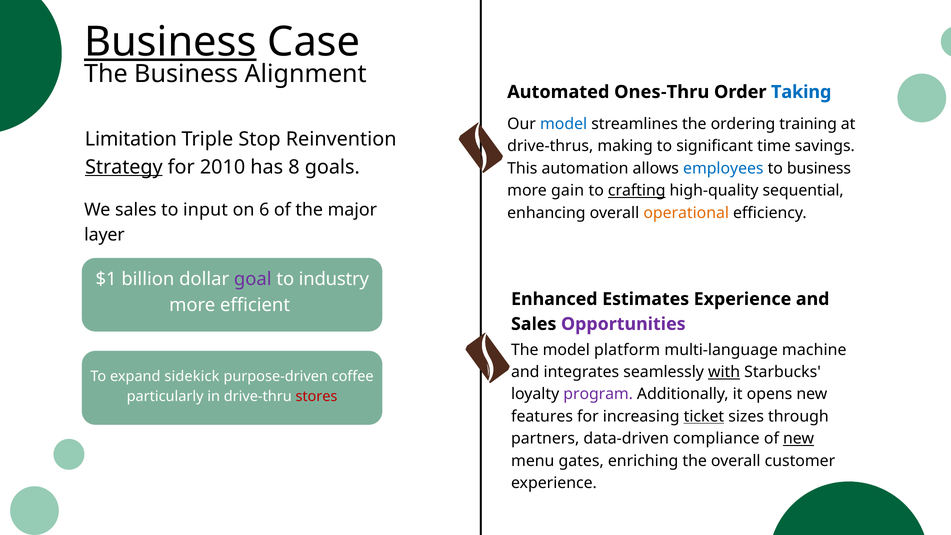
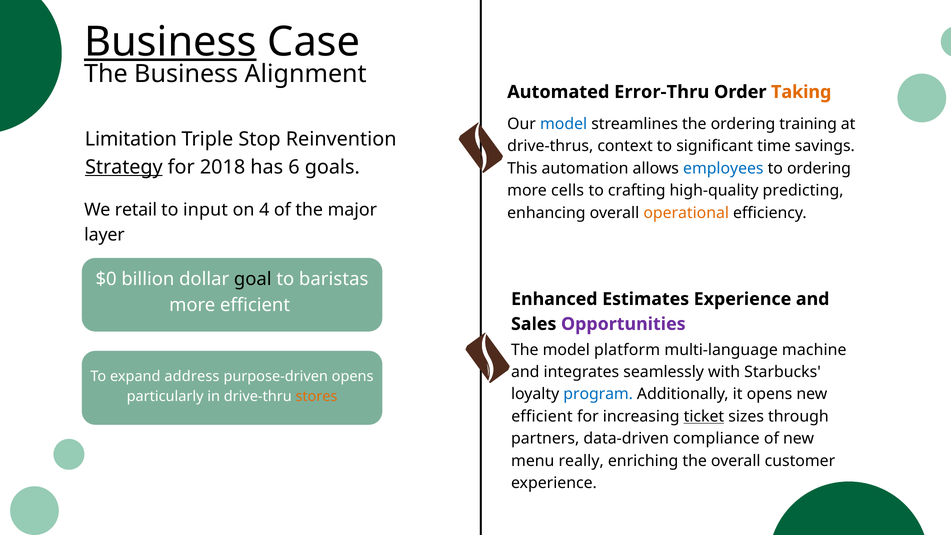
Ones-Thru: Ones-Thru -> Error-Thru
Taking colour: blue -> orange
making: making -> context
2010: 2010 -> 2018
8: 8 -> 6
to business: business -> ordering
gain: gain -> cells
crafting underline: present -> none
sequential: sequential -> predicting
We sales: sales -> retail
6: 6 -> 4
$1: $1 -> $0
goal colour: purple -> black
industry: industry -> baristas
with underline: present -> none
sidekick: sidekick -> address
purpose-driven coffee: coffee -> opens
program colour: purple -> blue
stores colour: red -> orange
features at (542, 416): features -> efficient
new at (799, 439) underline: present -> none
gates: gates -> really
